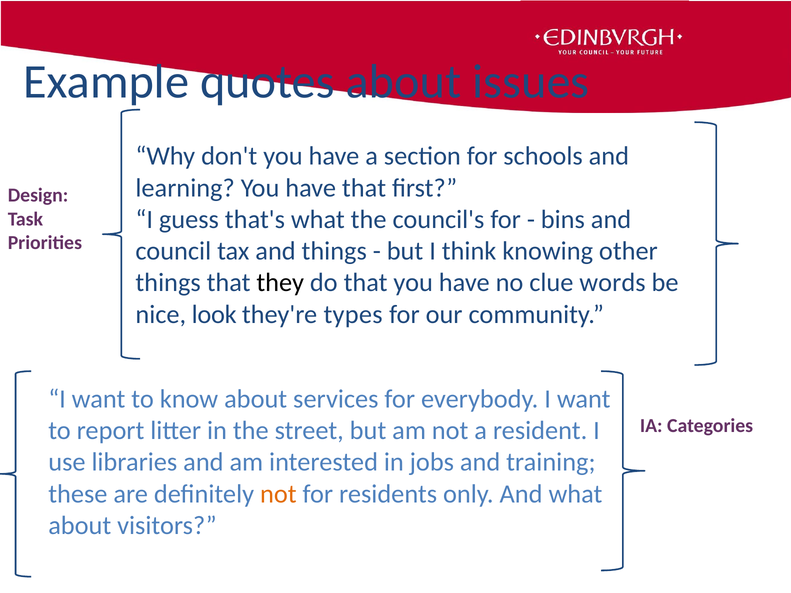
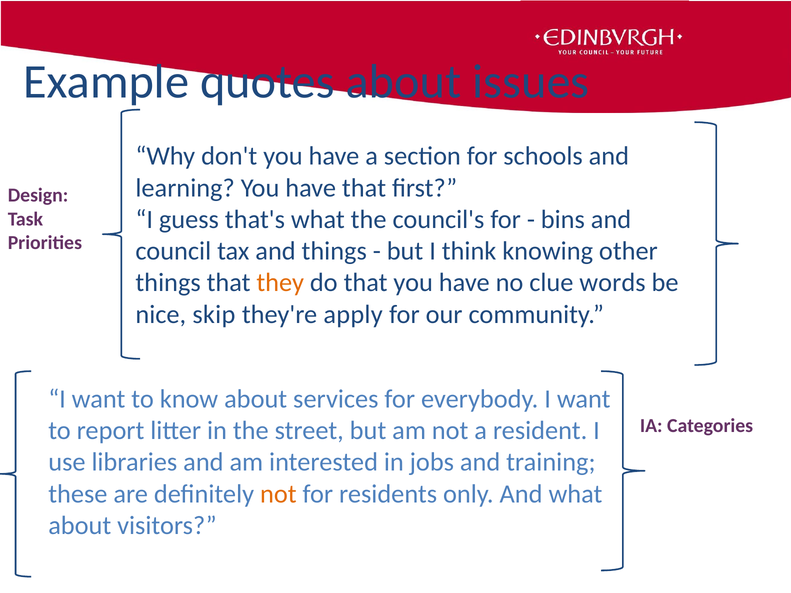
they colour: black -> orange
look: look -> skip
types: types -> apply
